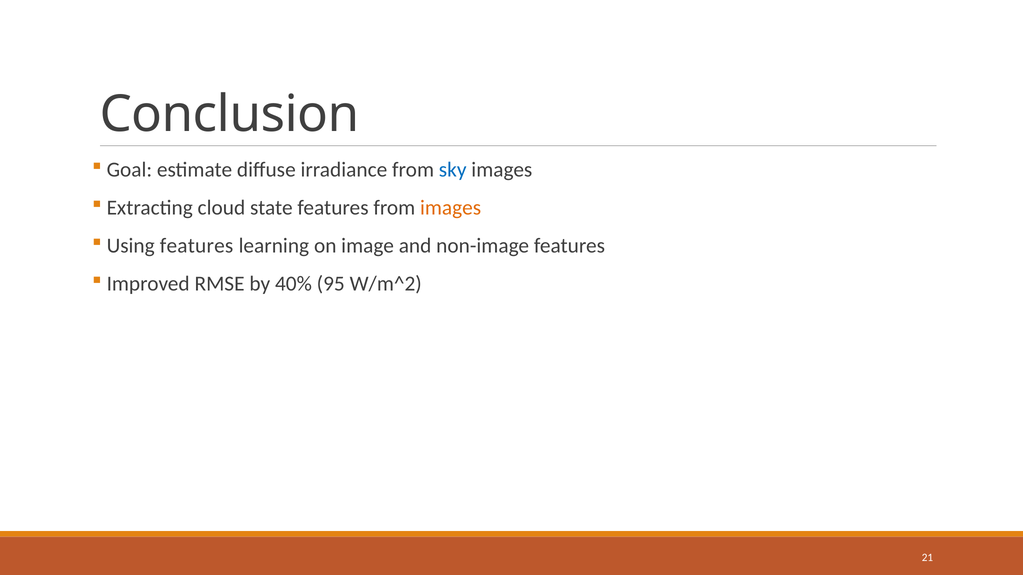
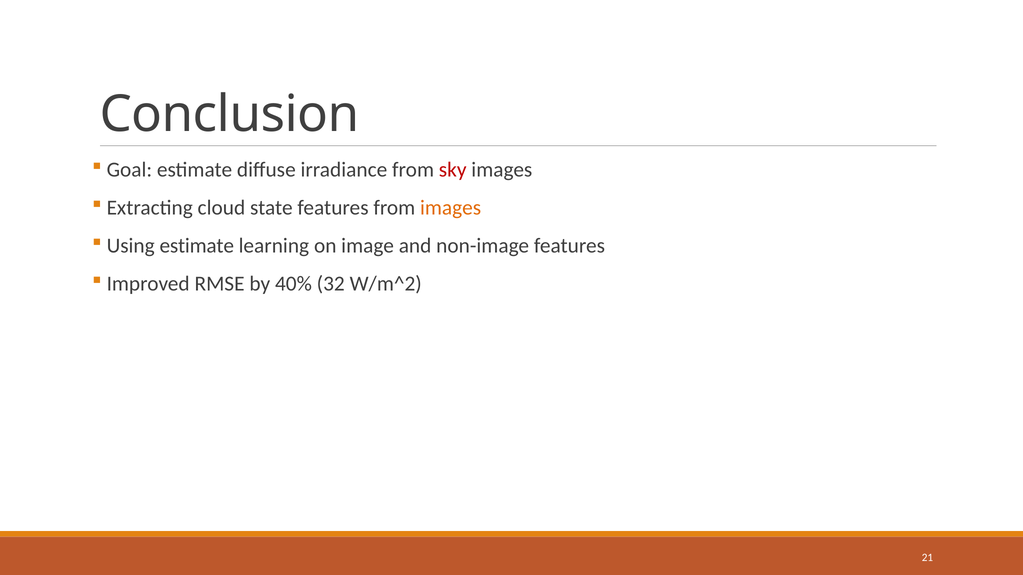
sky colour: blue -> red
Using features: features -> estimate
95: 95 -> 32
